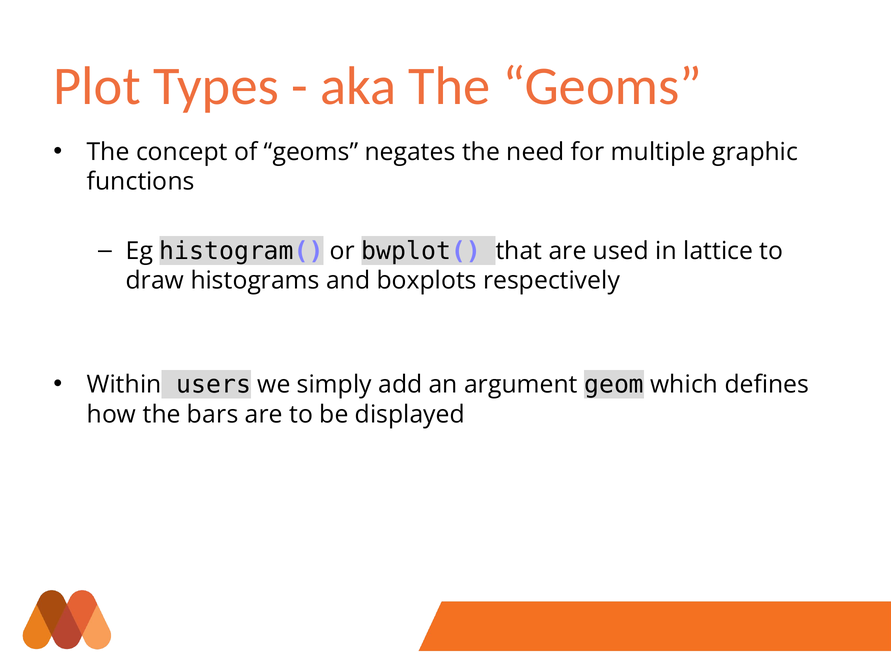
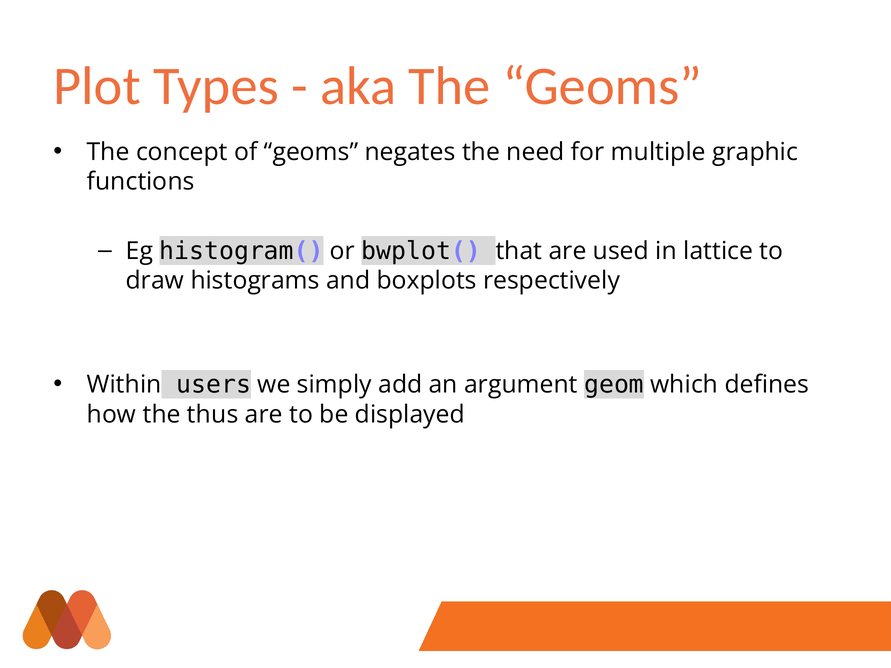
bars: bars -> thus
